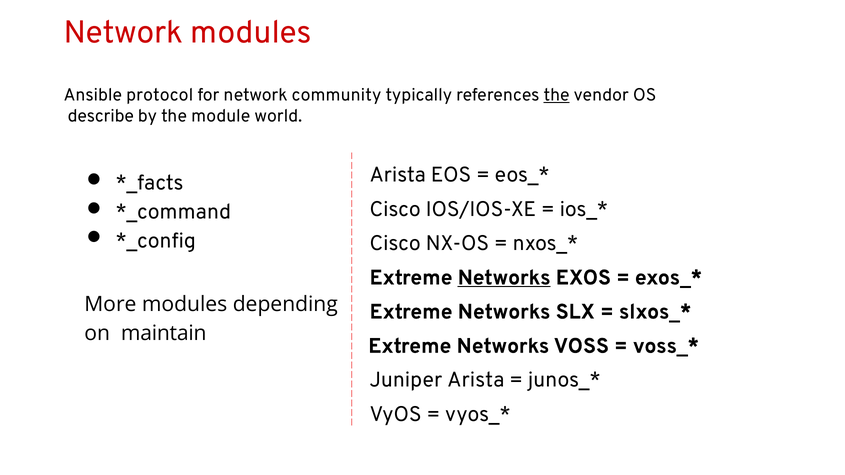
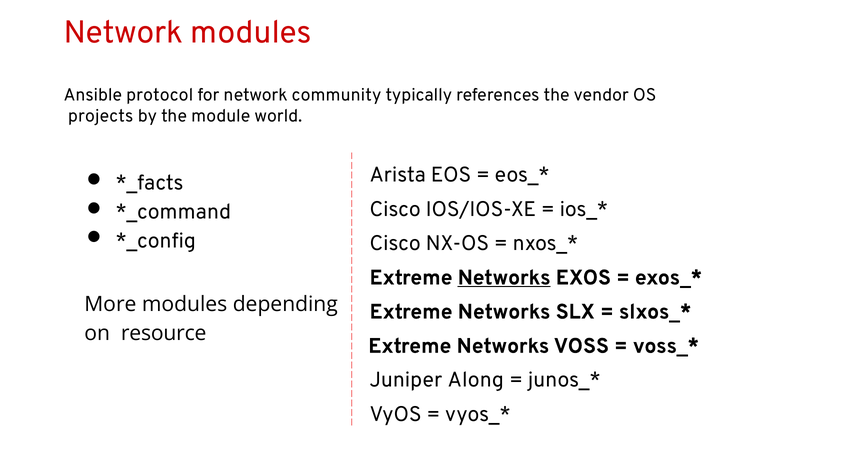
the at (557, 95) underline: present -> none
describe: describe -> projects
maintain: maintain -> resource
Juniper Arista: Arista -> Along
